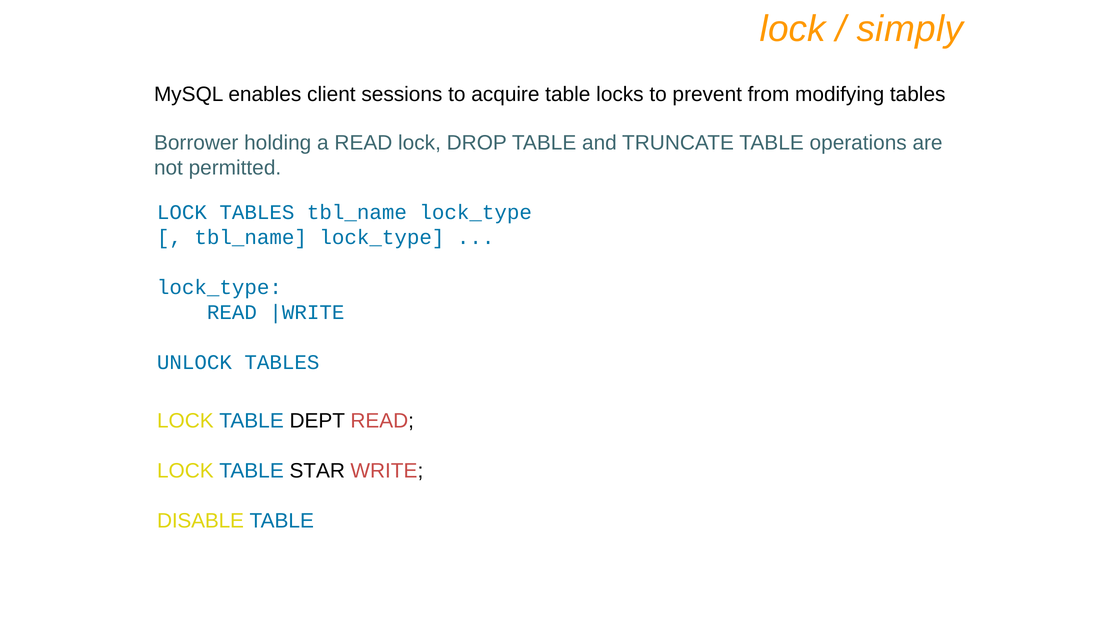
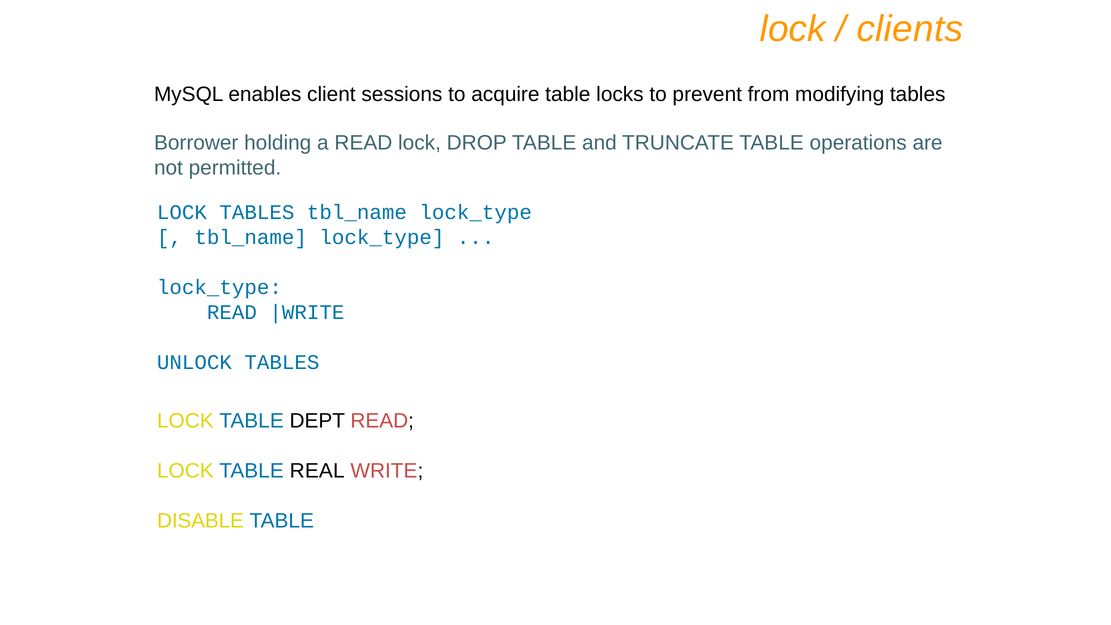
simply: simply -> clients
STAR: STAR -> REAL
